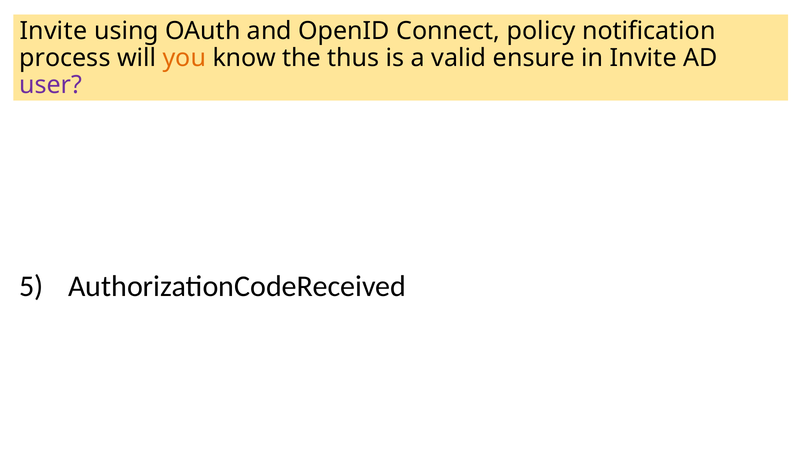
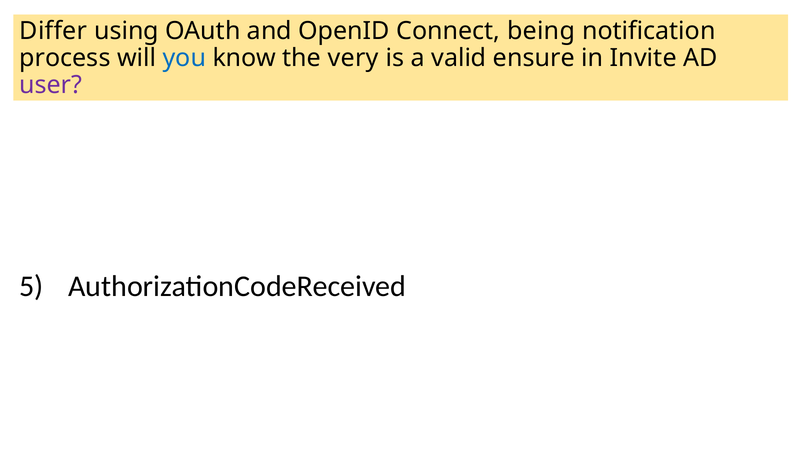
Invite at (53, 31): Invite -> Differ
policy: policy -> being
you colour: orange -> blue
thus: thus -> very
